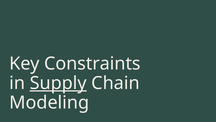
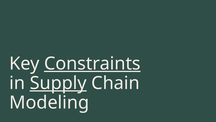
Constraints underline: none -> present
